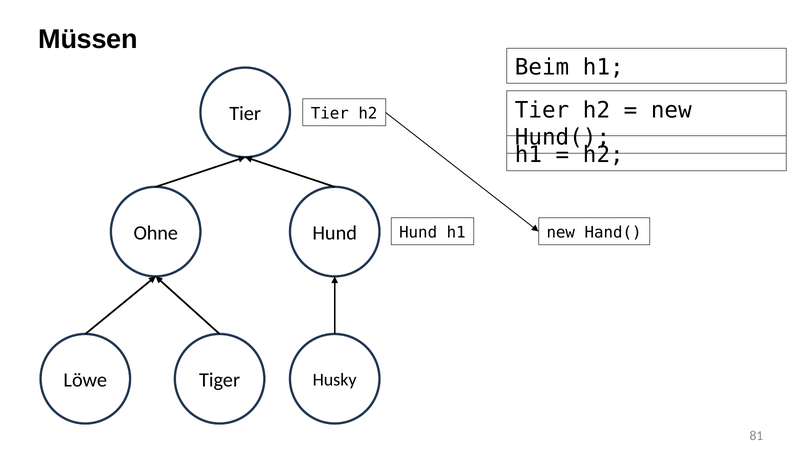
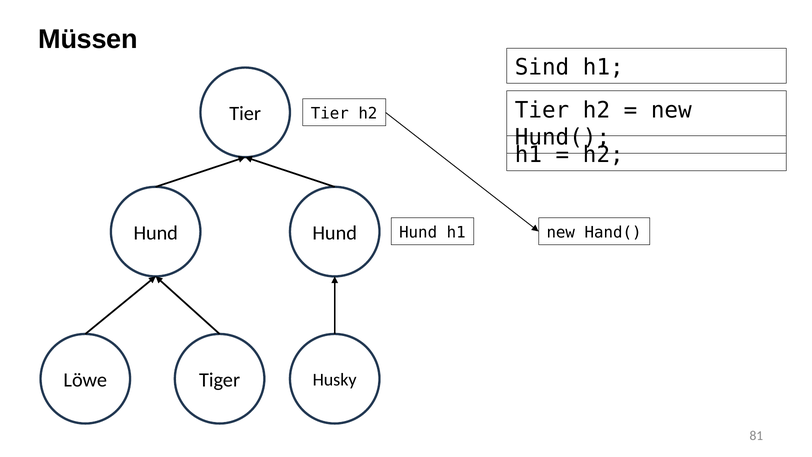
Beim: Beim -> Sind
Ohne at (156, 233): Ohne -> Hund
